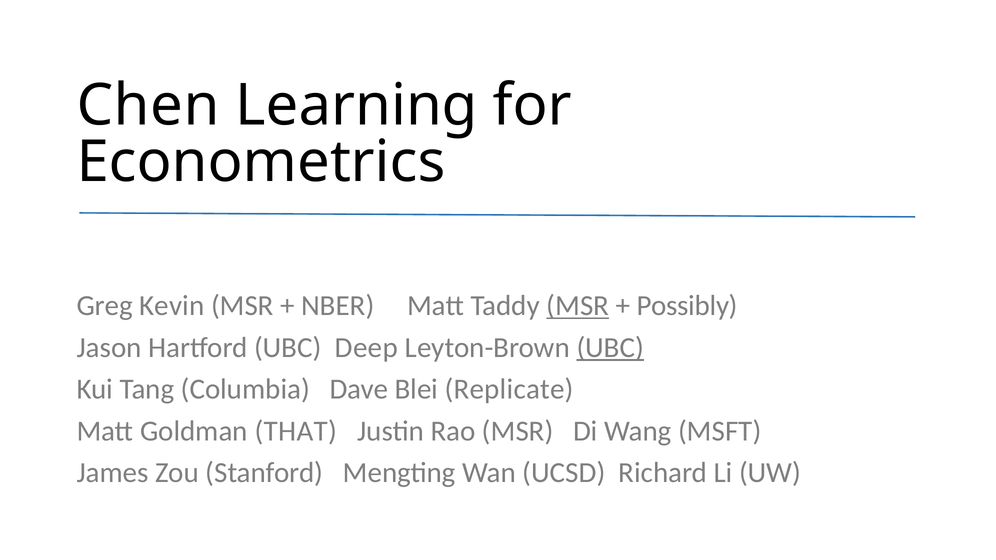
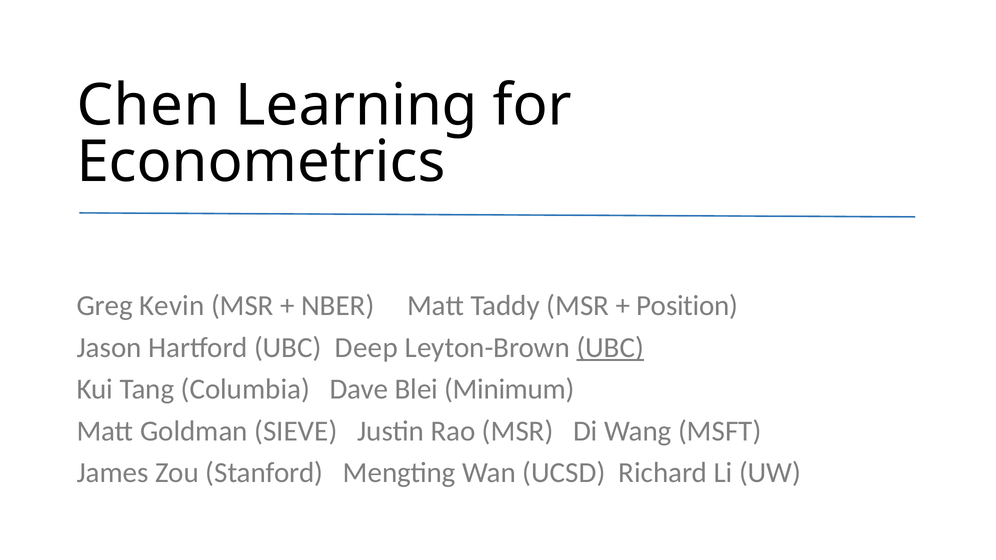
MSR at (578, 306) underline: present -> none
Possibly: Possibly -> Position
Replicate: Replicate -> Minimum
THAT: THAT -> SIEVE
